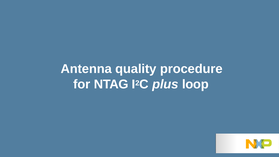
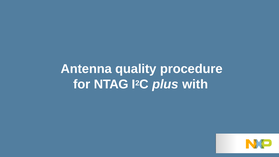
loop: loop -> with
